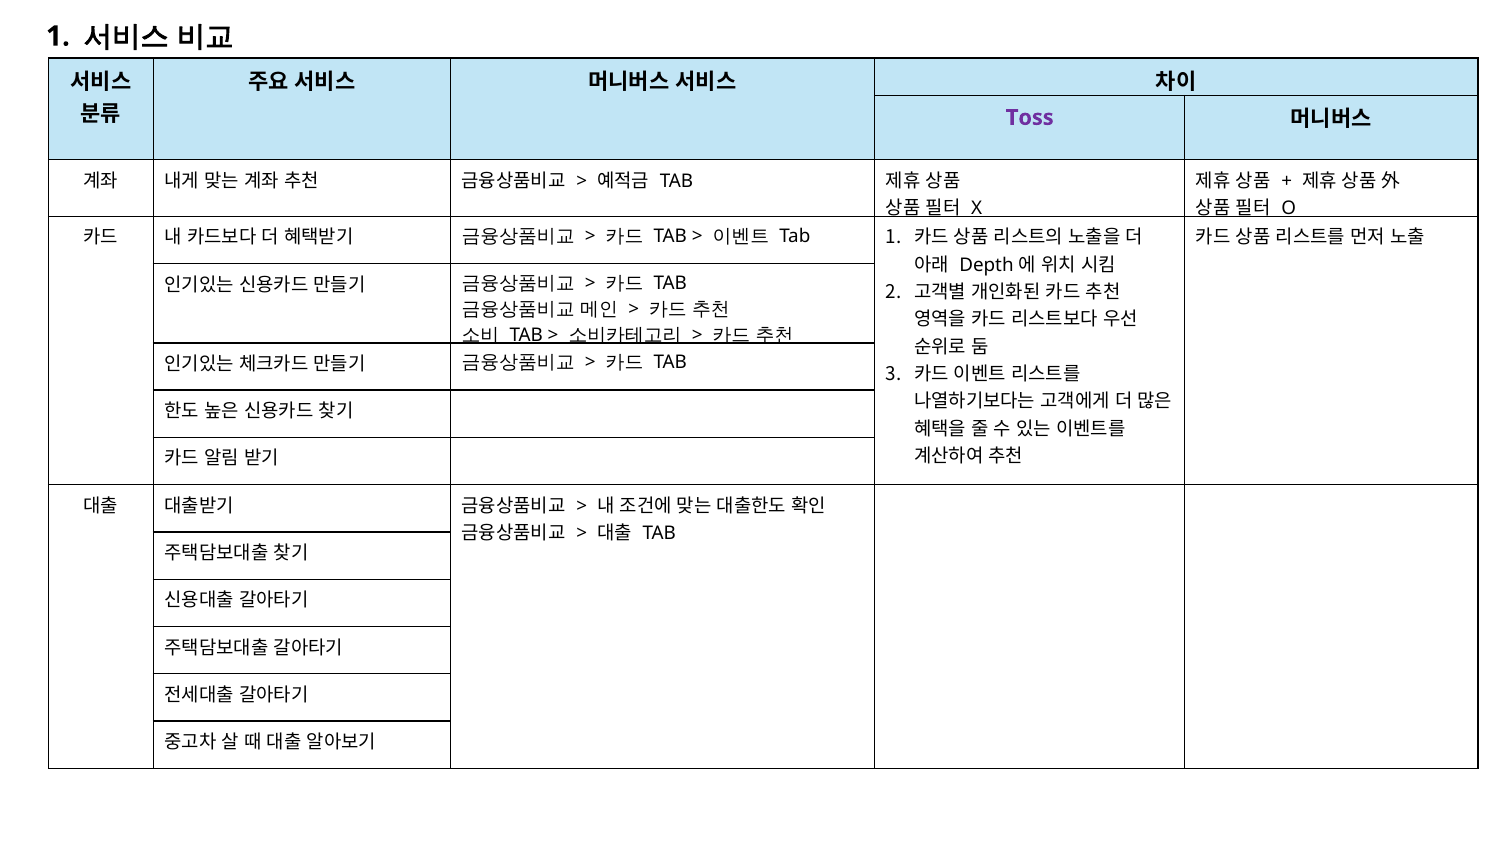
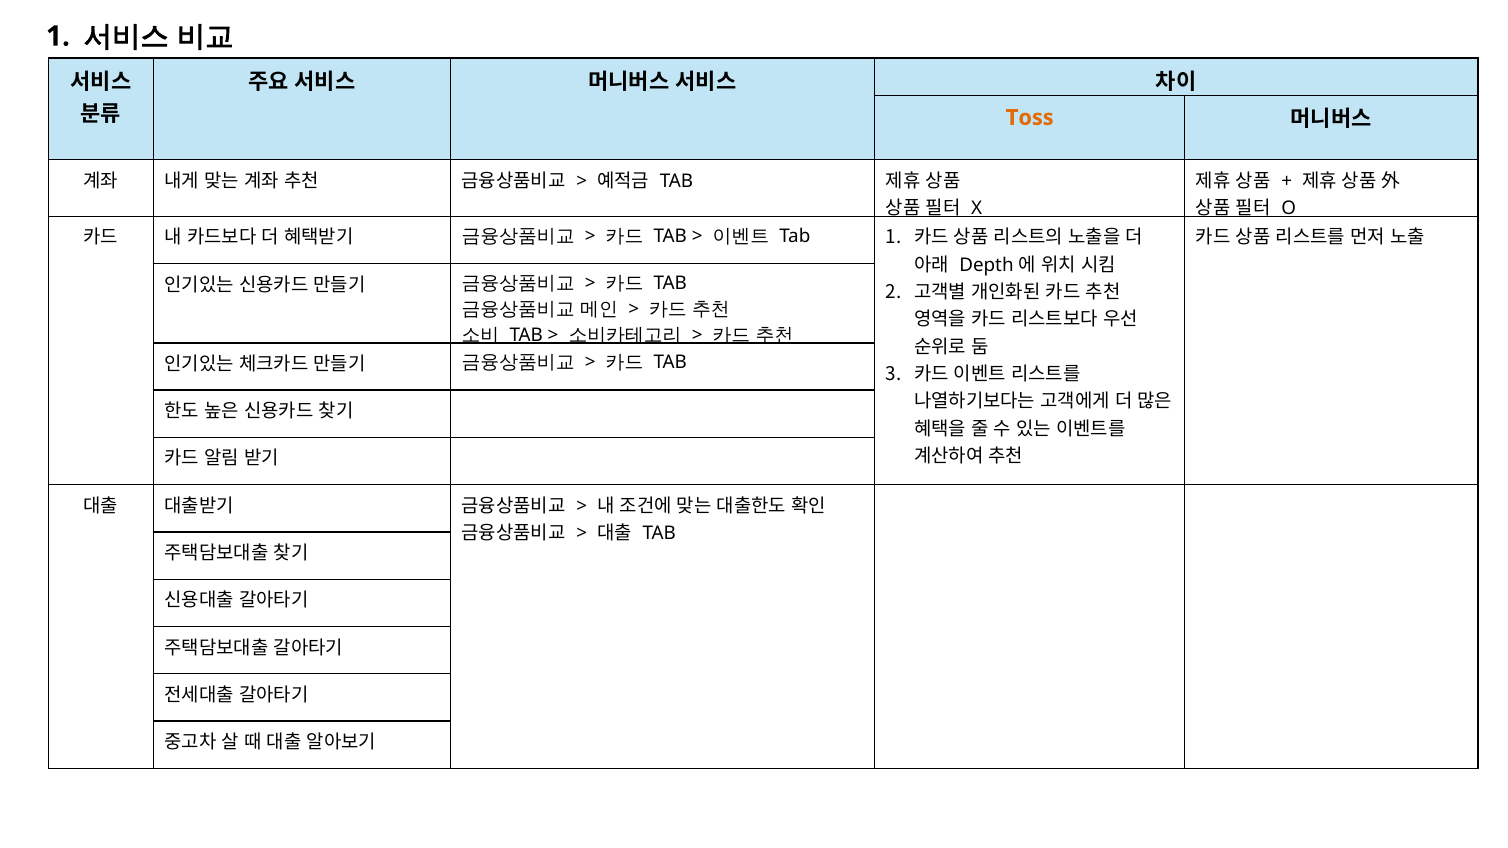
Toss colour: purple -> orange
